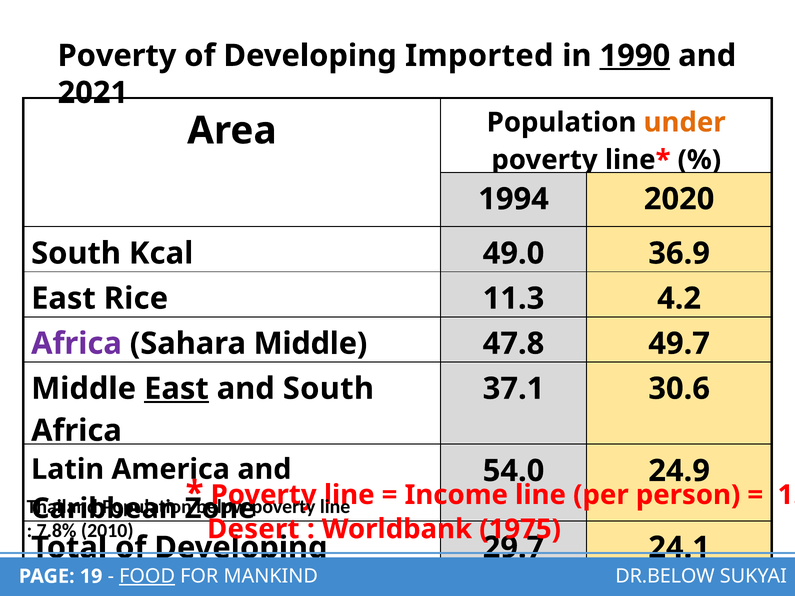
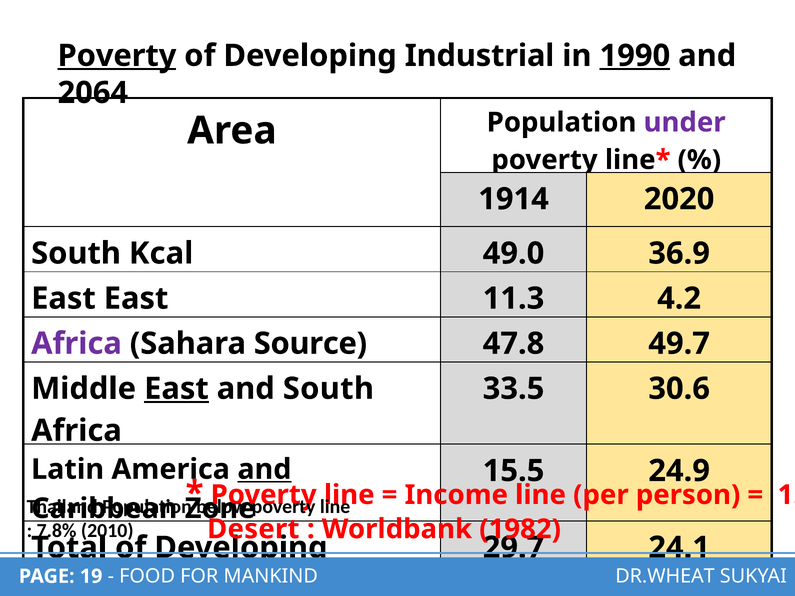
Poverty at (117, 56) underline: none -> present
Imported: Imported -> Industrial
2021: 2021 -> 2064
under colour: orange -> purple
1994: 1994 -> 1914
East Rice: Rice -> East
Sahara Middle: Middle -> Source
37.1: 37.1 -> 33.5
and at (264, 470) underline: none -> present
54.0: 54.0 -> 15.5
1975: 1975 -> 1982
FOOD underline: present -> none
DR.BELOW: DR.BELOW -> DR.WHEAT
